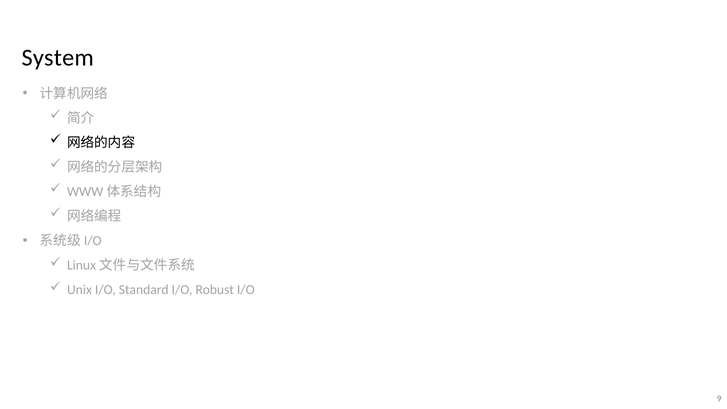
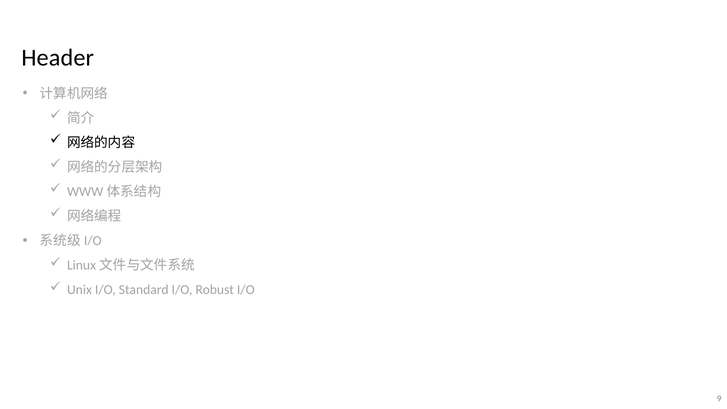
System: System -> Header
